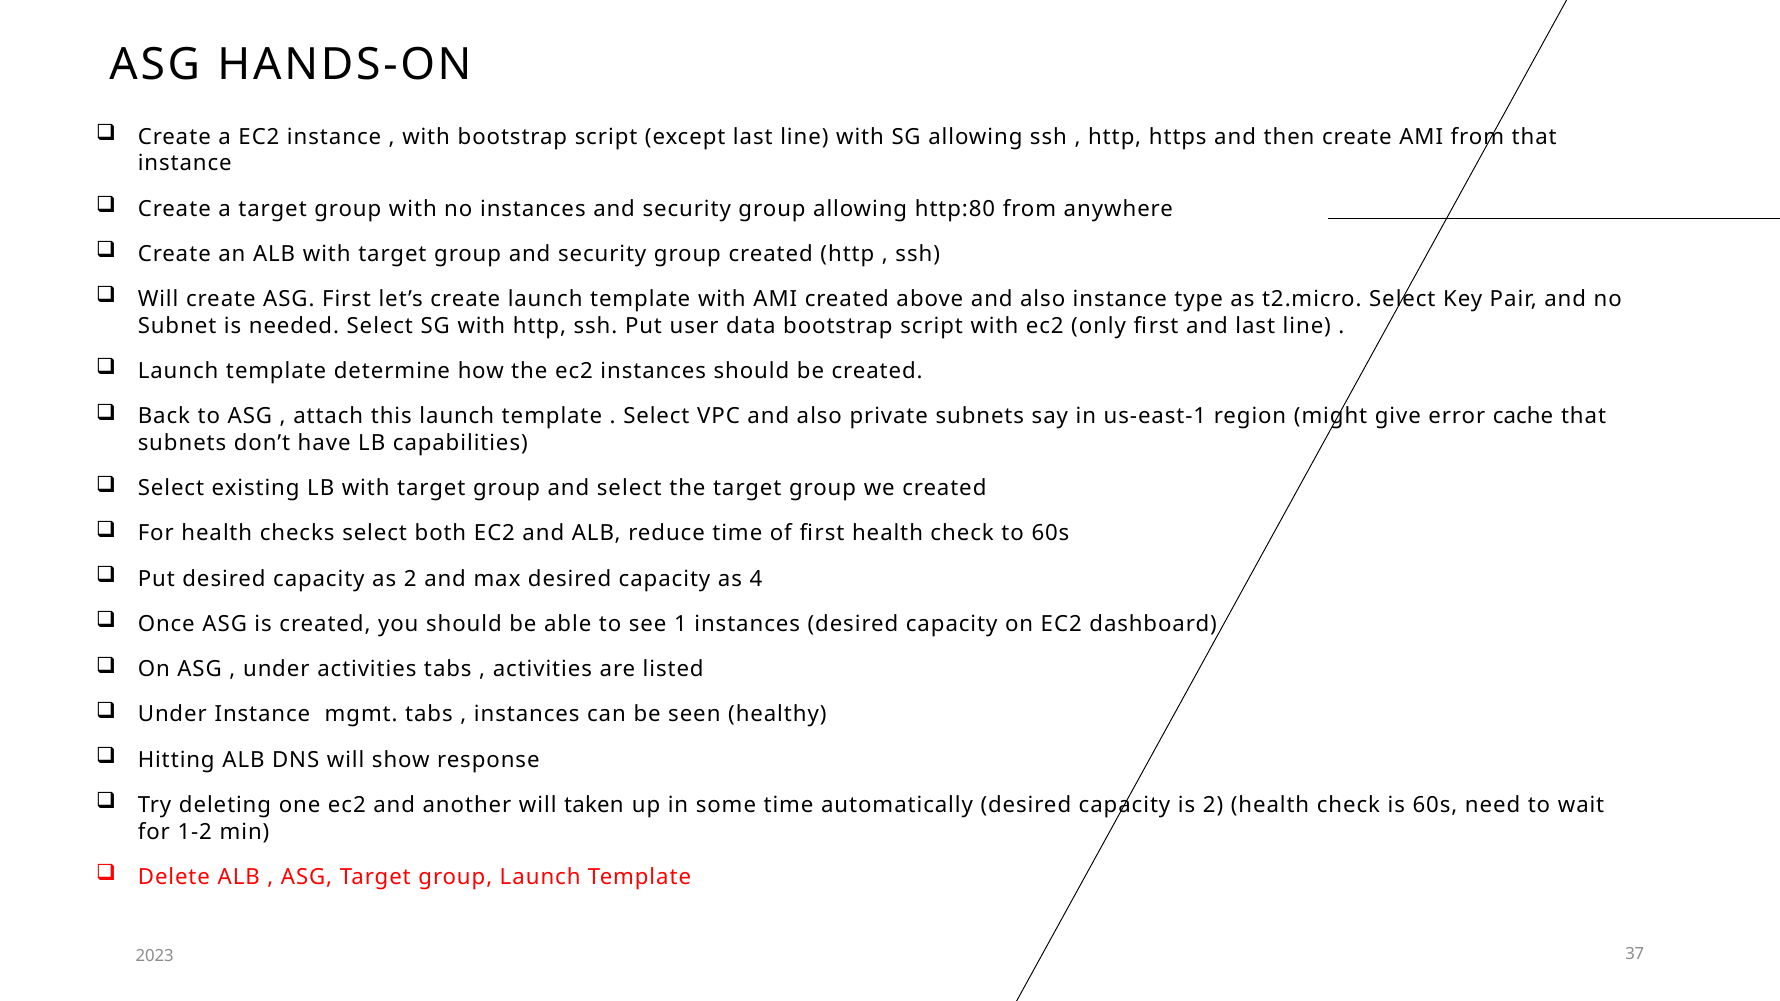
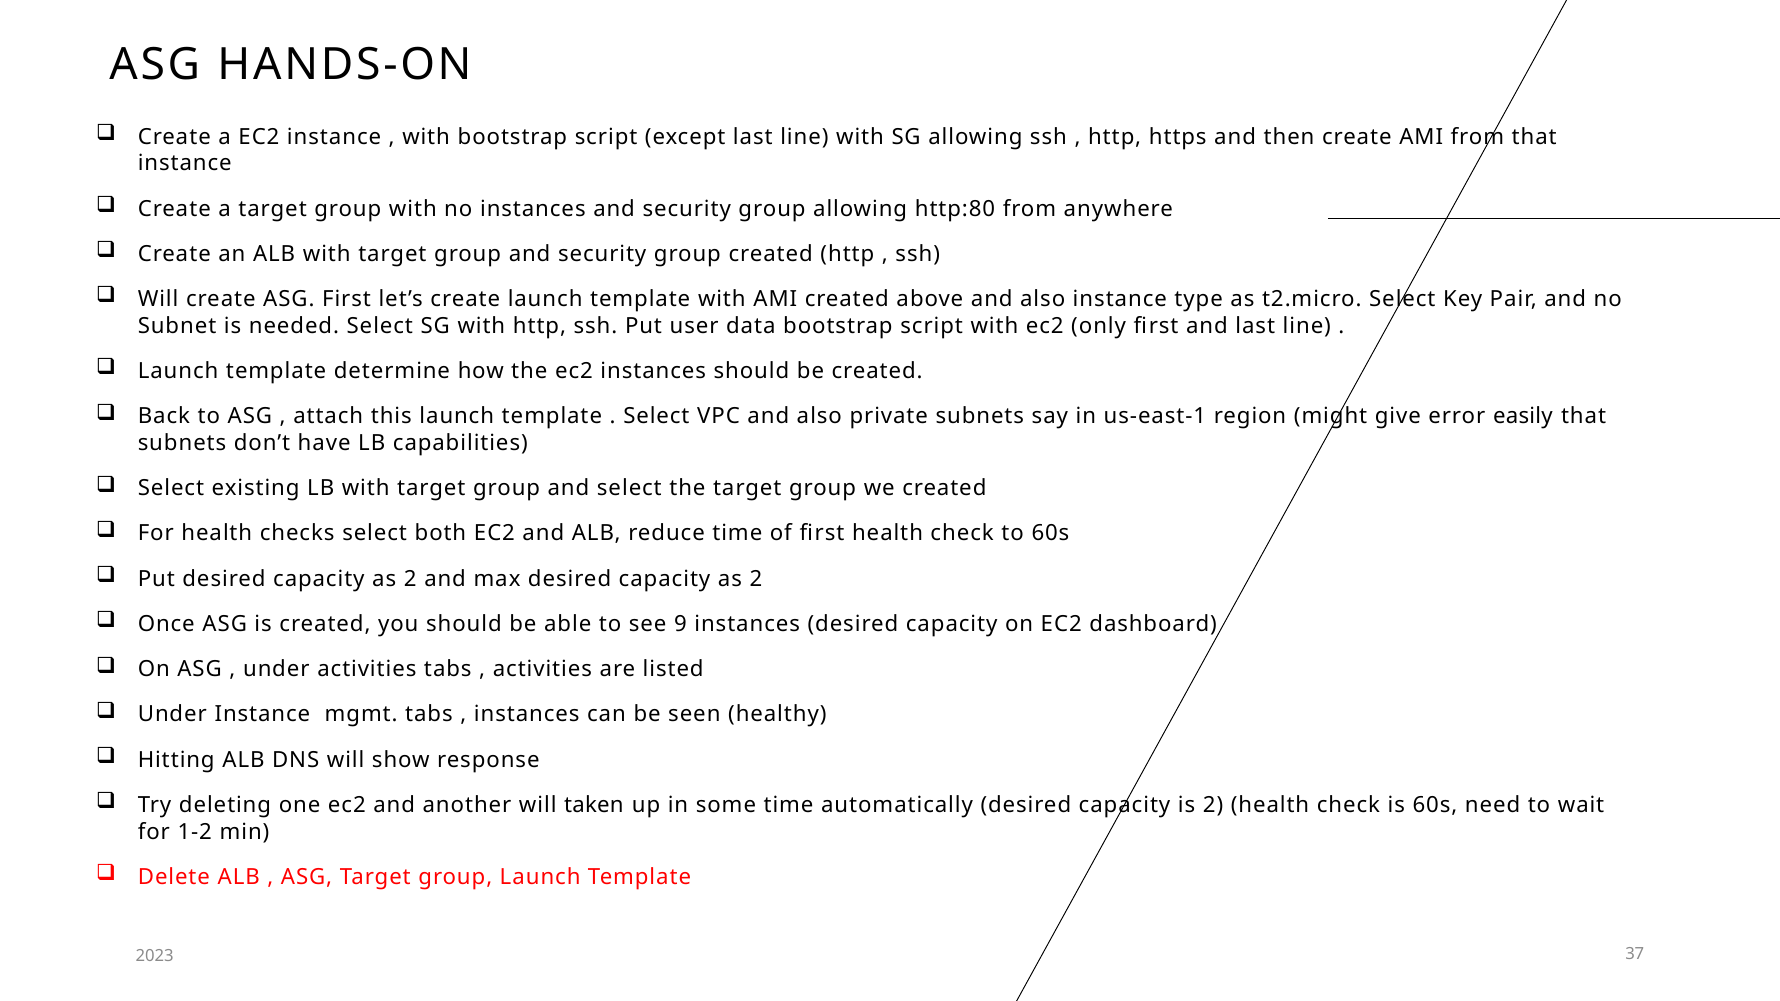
cache: cache -> easily
4 at (756, 579): 4 -> 2
1: 1 -> 9
